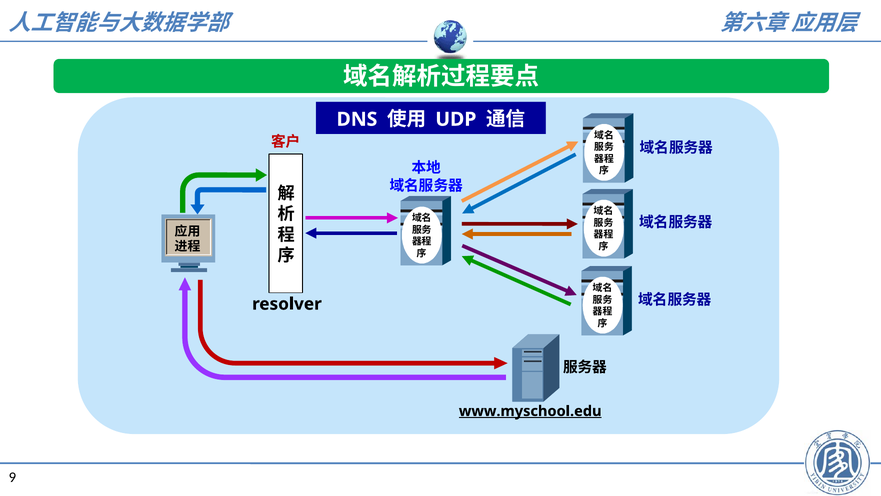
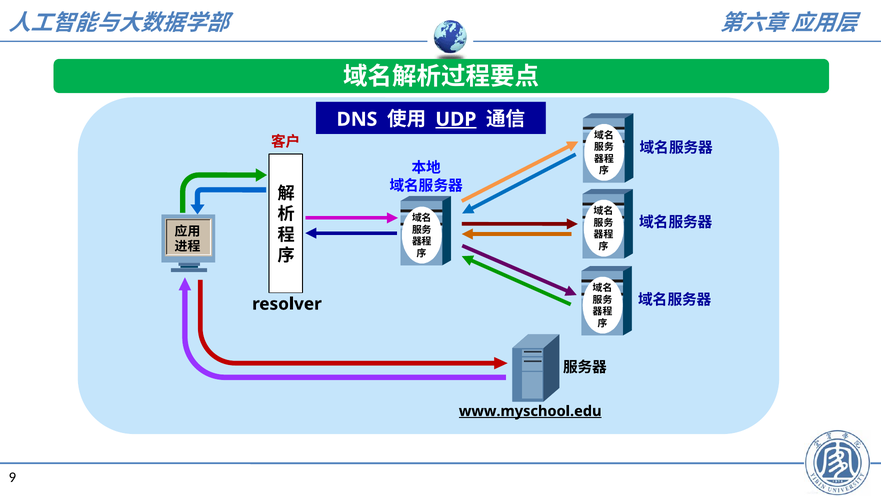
UDP underline: none -> present
